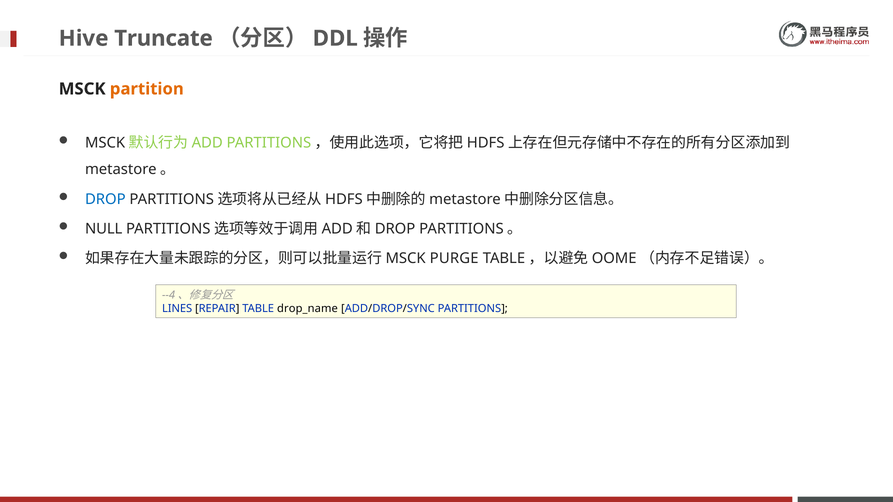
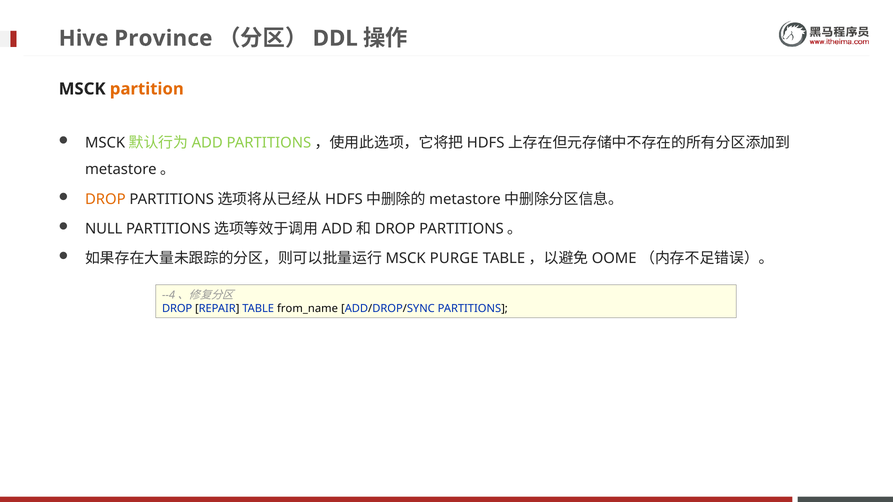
Truncate: Truncate -> Province
DROP at (105, 199) colour: blue -> orange
LINES at (177, 309): LINES -> DROP
drop_name: drop_name -> from_name
